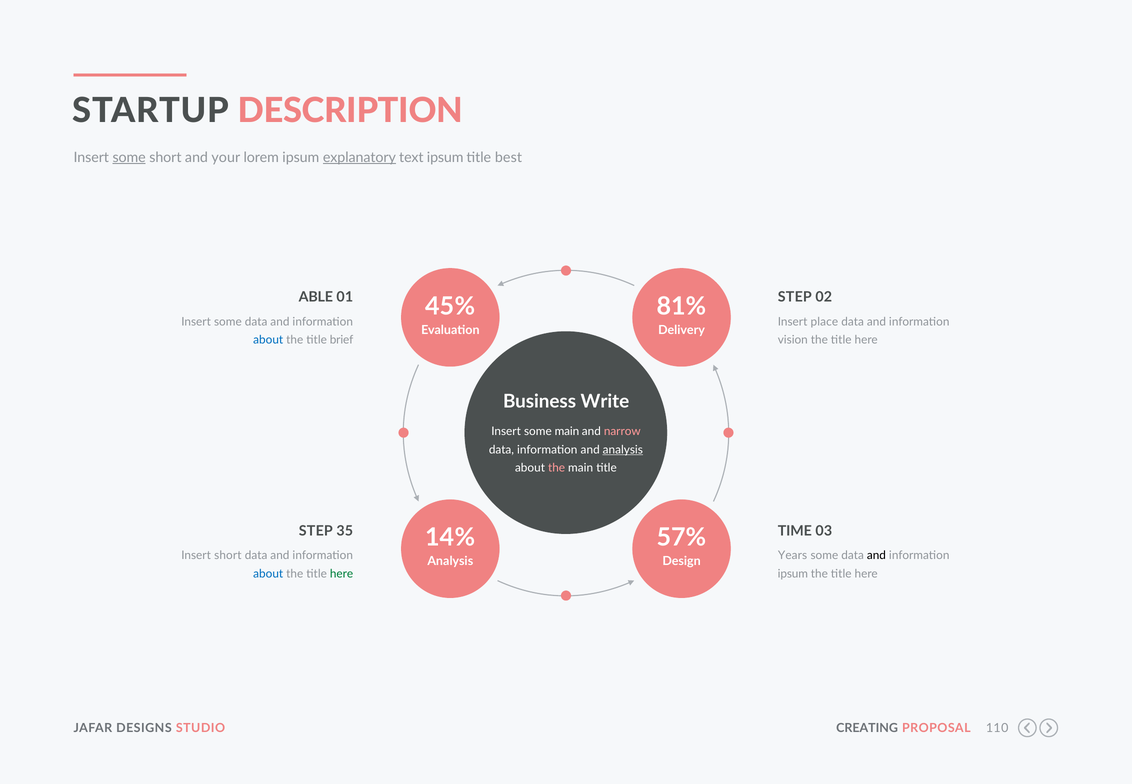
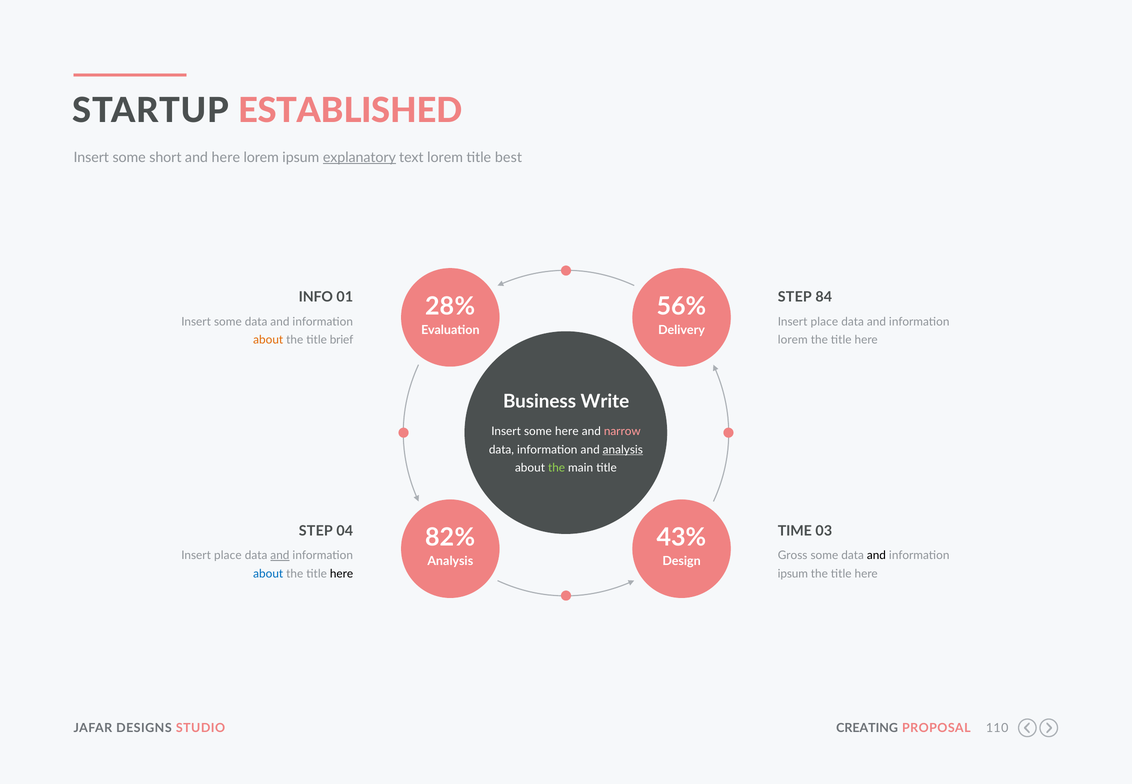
DESCRIPTION: DESCRIPTION -> ESTABLISHED
some at (129, 157) underline: present -> none
and your: your -> here
text ipsum: ipsum -> lorem
ABLE: ABLE -> INFO
02: 02 -> 84
45%: 45% -> 28%
81%: 81% -> 56%
about at (268, 340) colour: blue -> orange
vision at (793, 340): vision -> lorem
some main: main -> here
the at (557, 468) colour: pink -> light green
35: 35 -> 04
14%: 14% -> 82%
57%: 57% -> 43%
short at (228, 555): short -> place
and at (280, 555) underline: none -> present
Years: Years -> Gross
here at (342, 573) colour: green -> black
